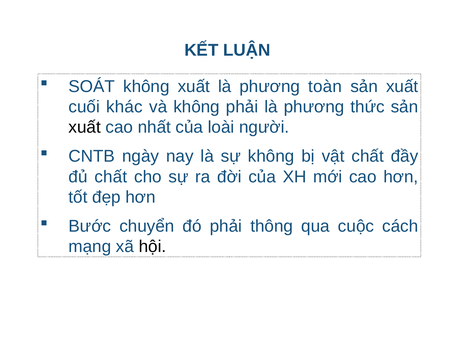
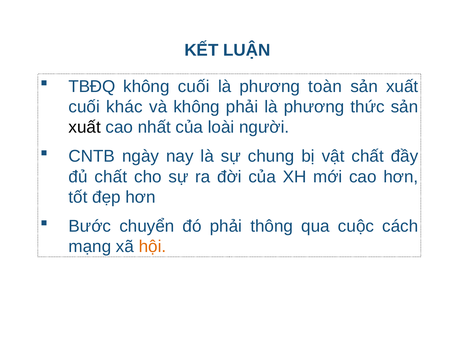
SOÁT: SOÁT -> TBĐQ
không xuất: xuất -> cuối
sự không: không -> chung
hội colour: black -> orange
